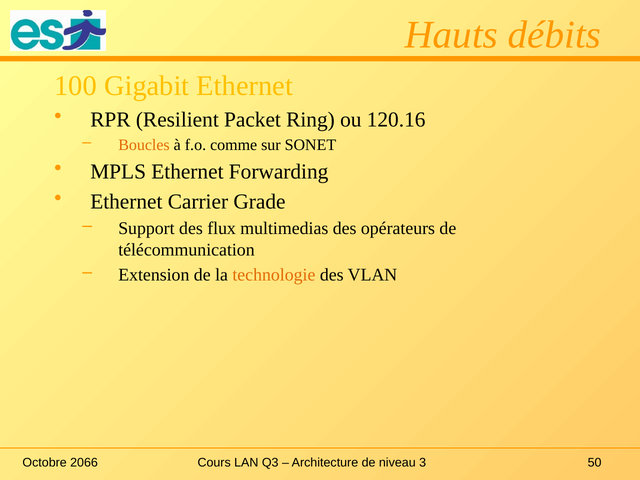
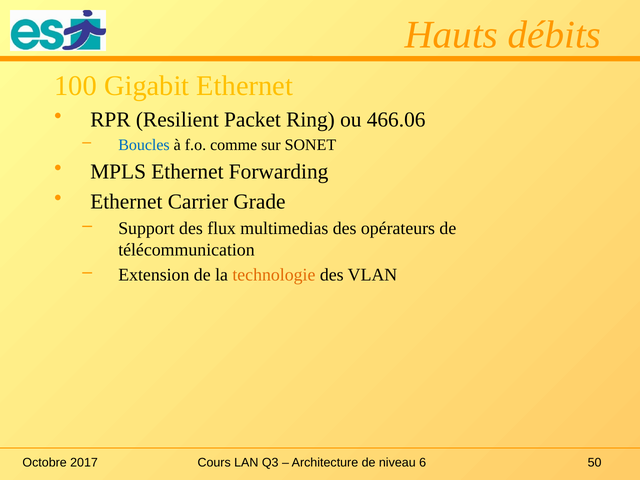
120.16: 120.16 -> 466.06
Boucles colour: orange -> blue
2066: 2066 -> 2017
3: 3 -> 6
